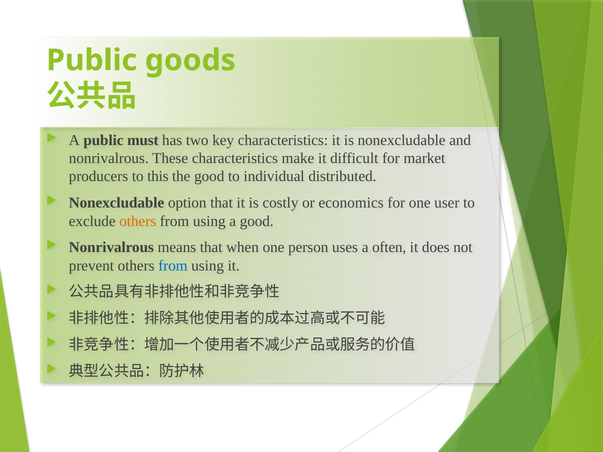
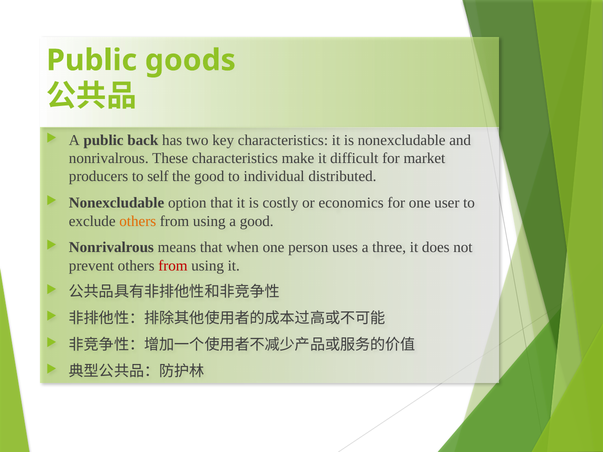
must: must -> back
this: this -> self
often: often -> three
from at (173, 266) colour: blue -> red
